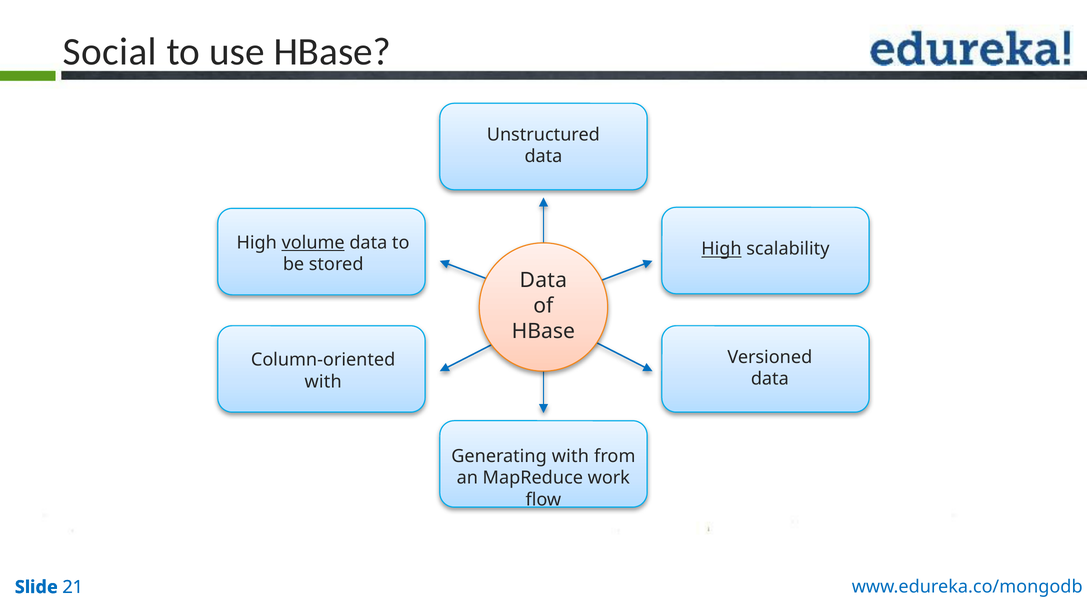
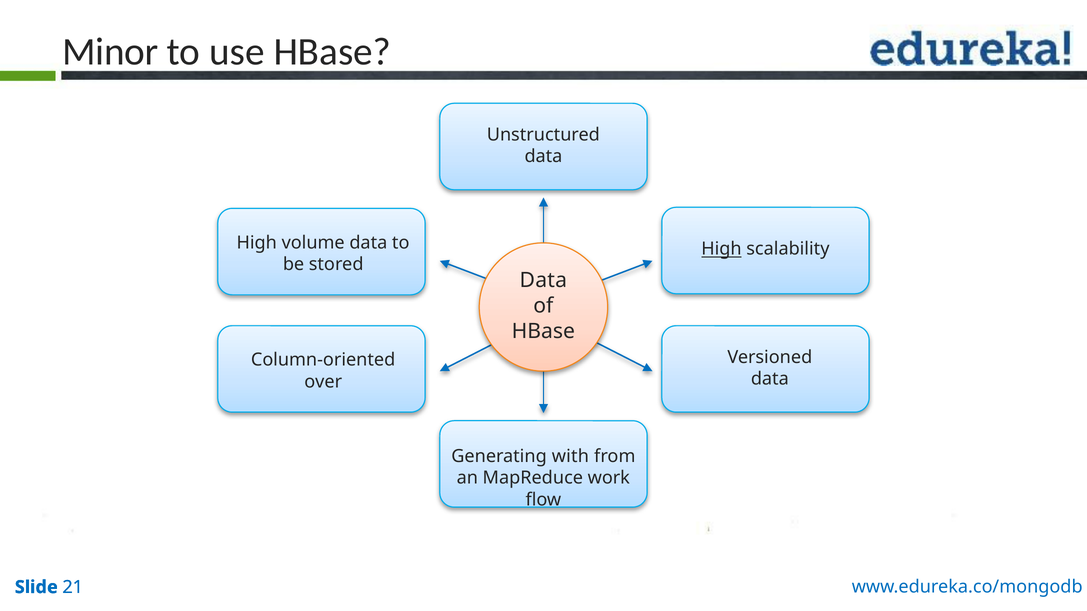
Social: Social -> Minor
volume underline: present -> none
with at (323, 382): with -> over
